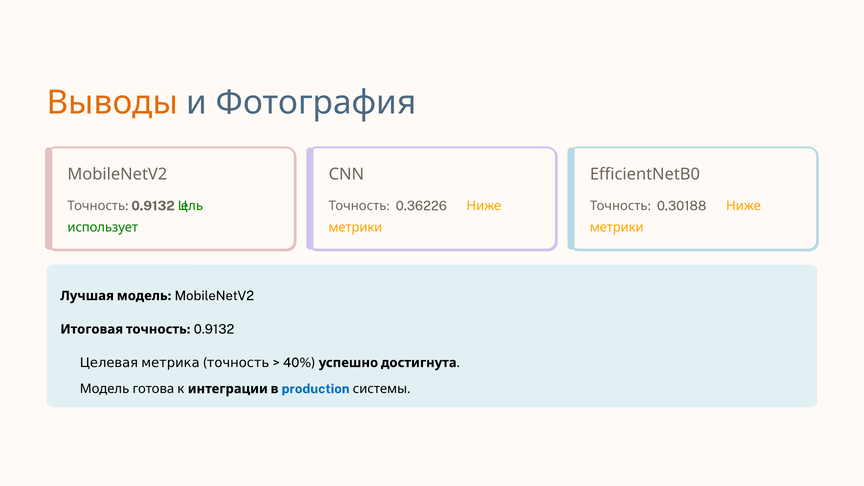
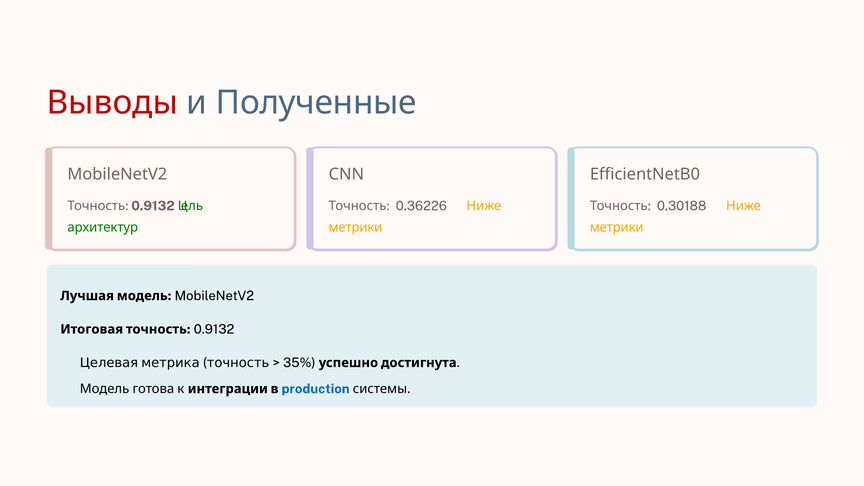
Выводы colour: orange -> red
Фотография: Фотография -> Полученные
использует: использует -> архитектур
40%: 40% -> 35%
